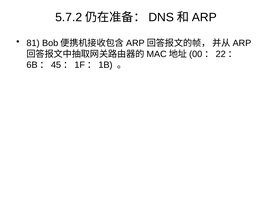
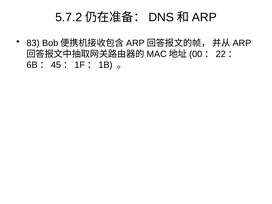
81: 81 -> 83
